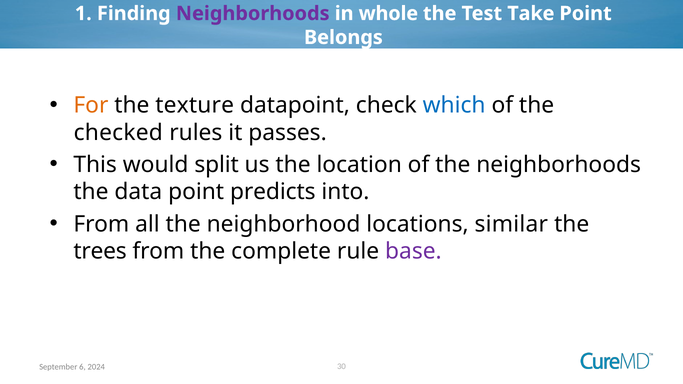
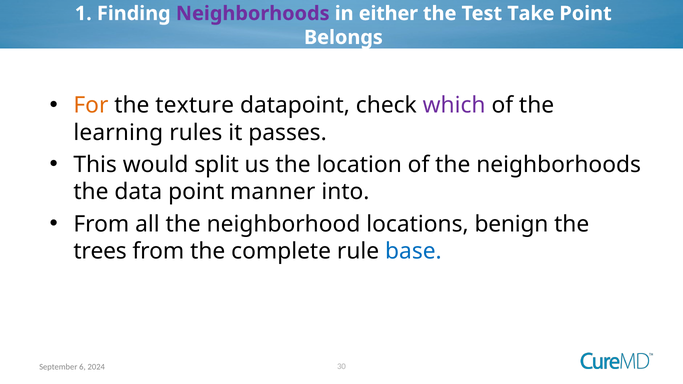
whole: whole -> either
which colour: blue -> purple
checked: checked -> learning
predicts: predicts -> manner
similar: similar -> benign
base colour: purple -> blue
